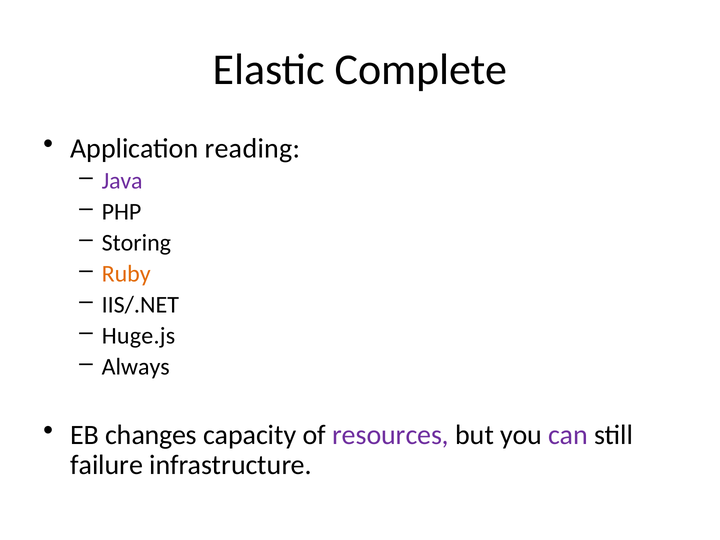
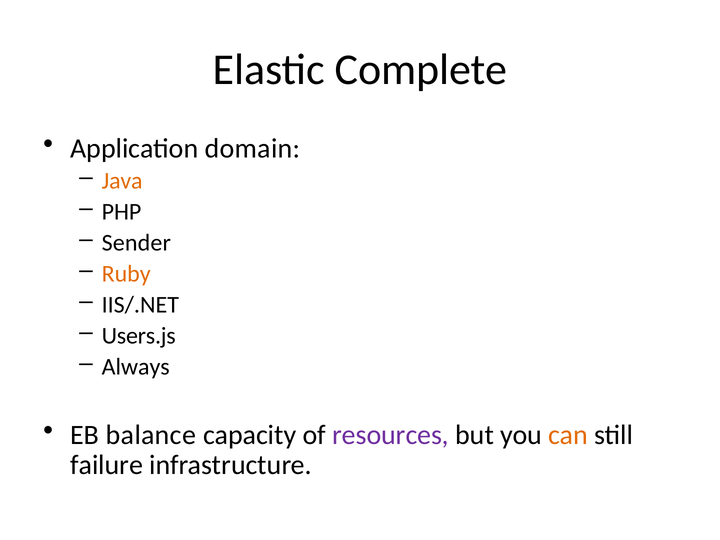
reading: reading -> domain
Java colour: purple -> orange
Storing: Storing -> Sender
Huge.js: Huge.js -> Users.js
changes: changes -> balance
can colour: purple -> orange
